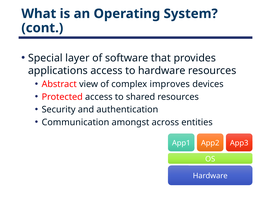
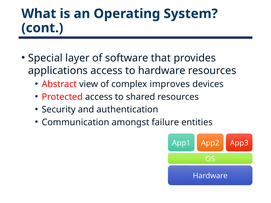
across: across -> failure
